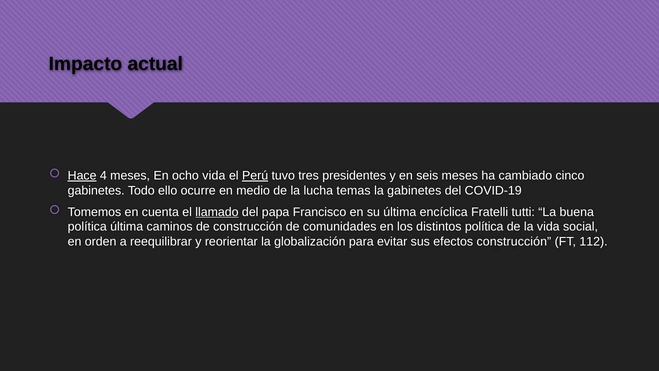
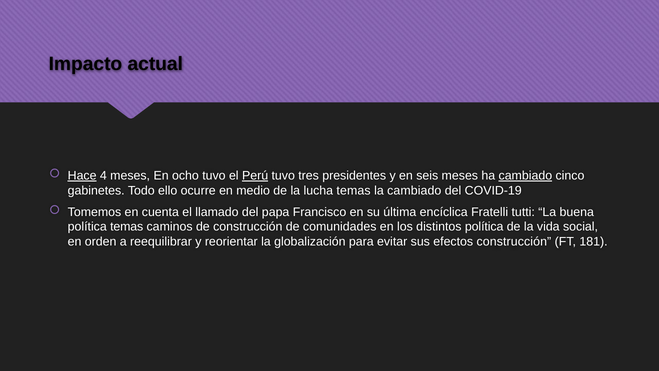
ocho vida: vida -> tuvo
cambiado at (525, 176) underline: none -> present
la gabinetes: gabinetes -> cambiado
llamado underline: present -> none
política última: última -> temas
112: 112 -> 181
